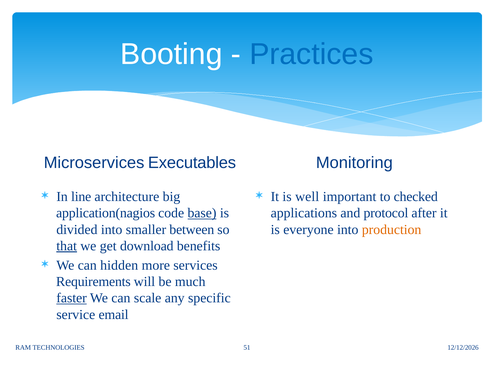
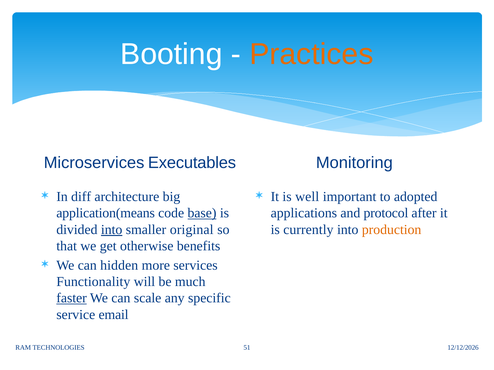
Practices colour: blue -> orange
line: line -> diff
checked: checked -> adopted
application(nagios: application(nagios -> application(means
into at (112, 230) underline: none -> present
between: between -> original
everyone: everyone -> currently
that underline: present -> none
download: download -> otherwise
Requirements: Requirements -> Functionality
